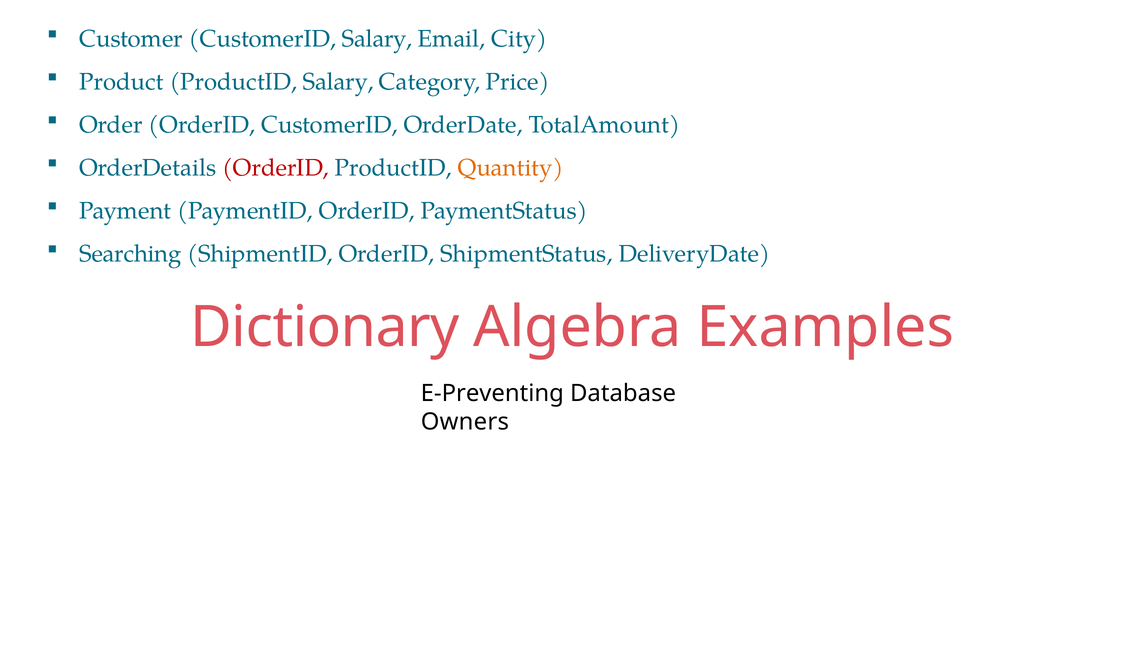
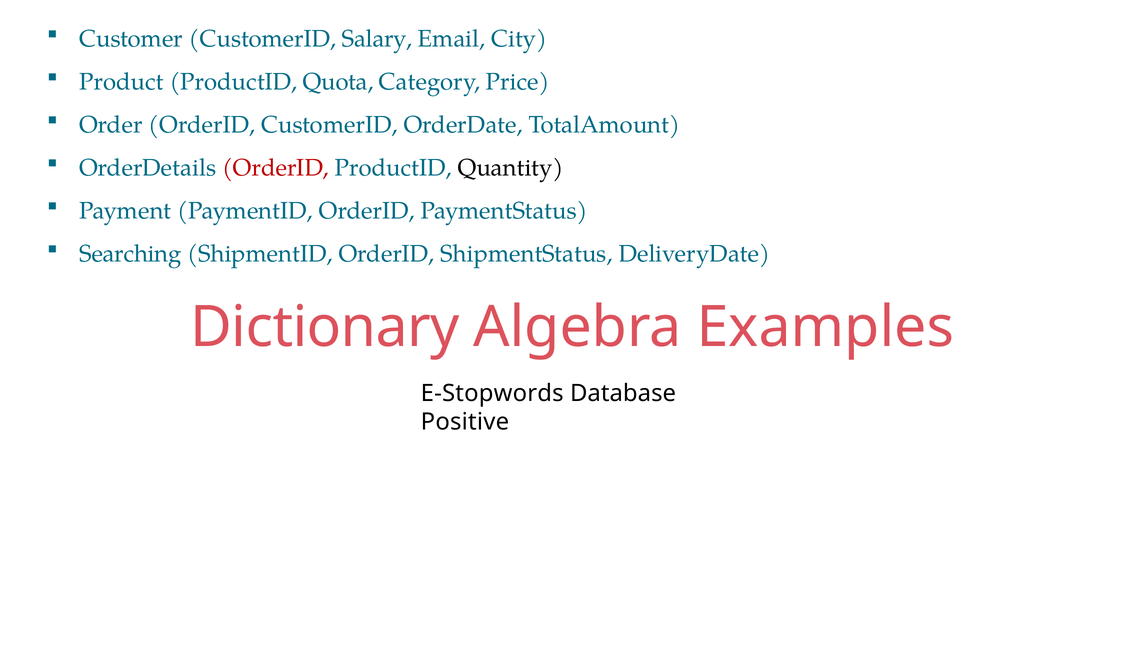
ProductID Salary: Salary -> Quota
Quantity colour: orange -> black
E-Preventing: E-Preventing -> E-Stopwords
Owners: Owners -> Positive
